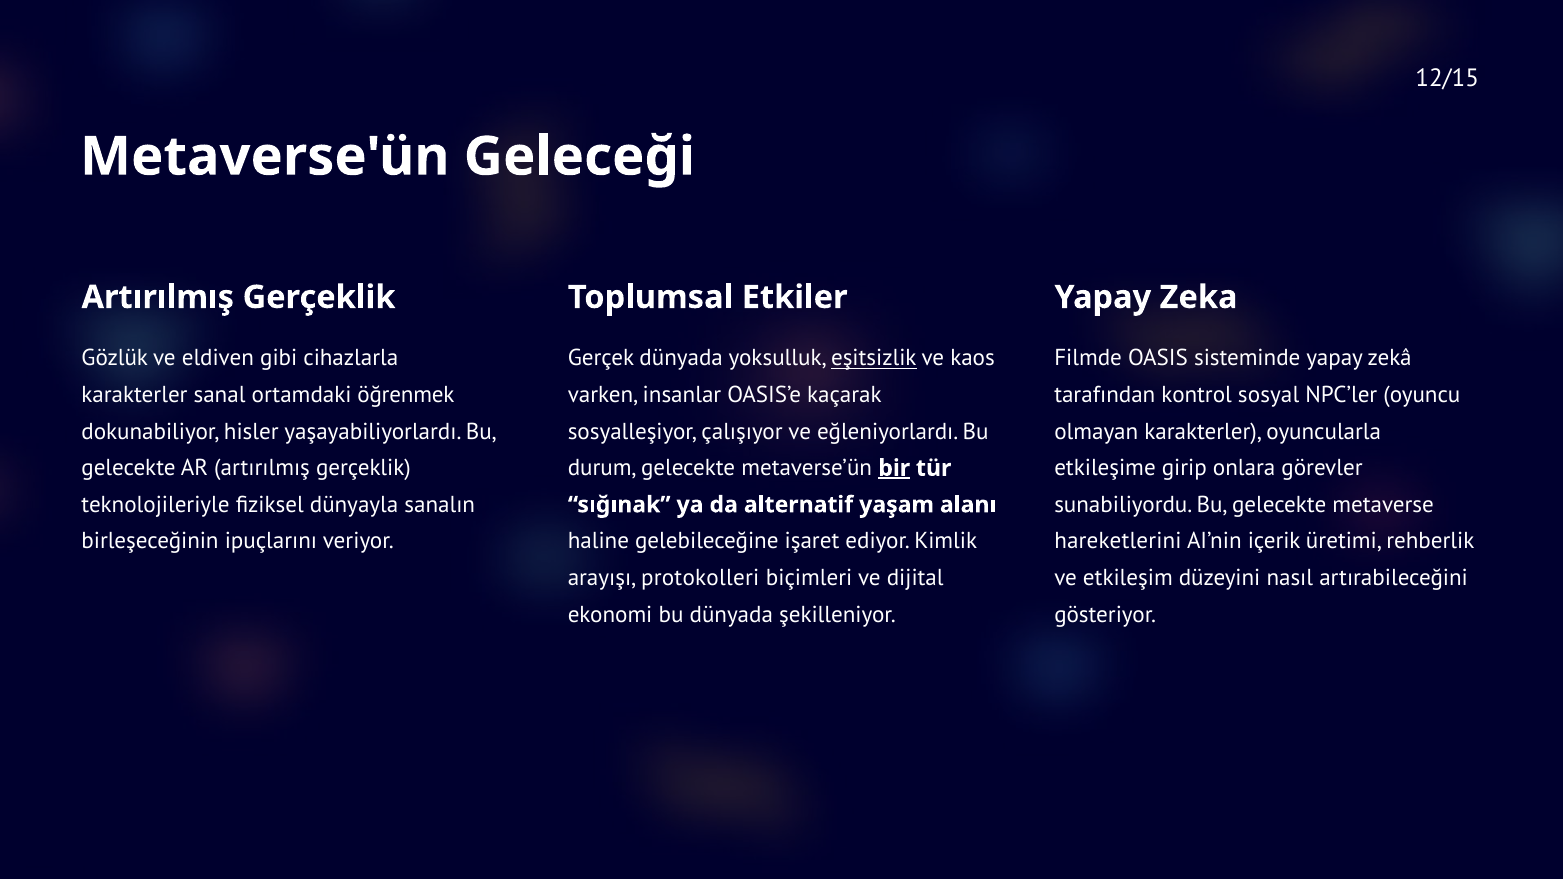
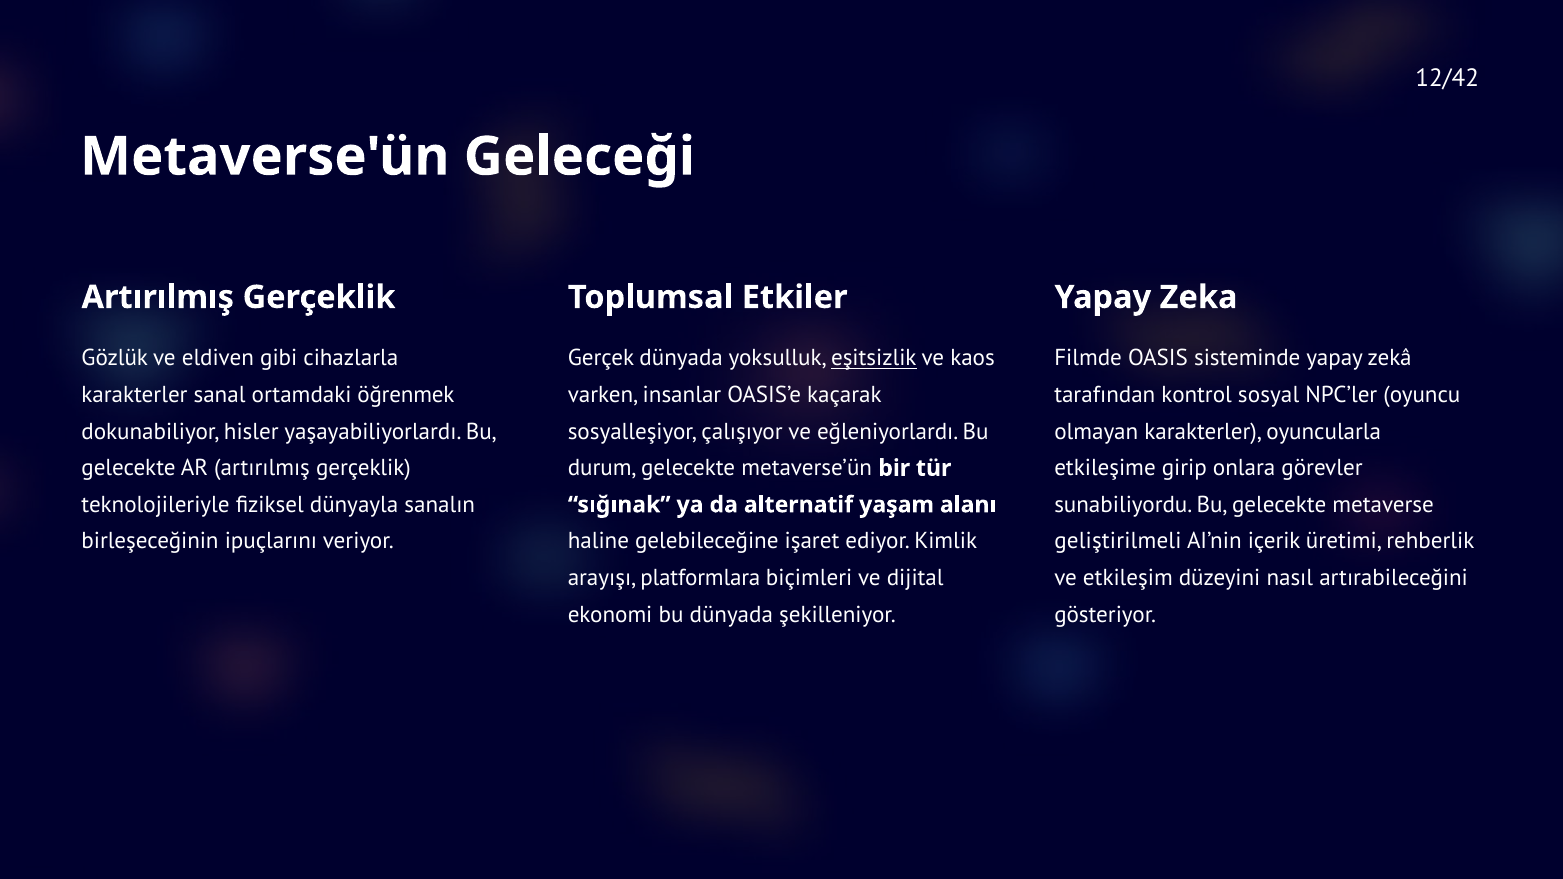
12/15: 12/15 -> 12/42
bir underline: present -> none
hareketlerini: hareketlerini -> geliştirilmeli
protokolleri: protokolleri -> platformlara
